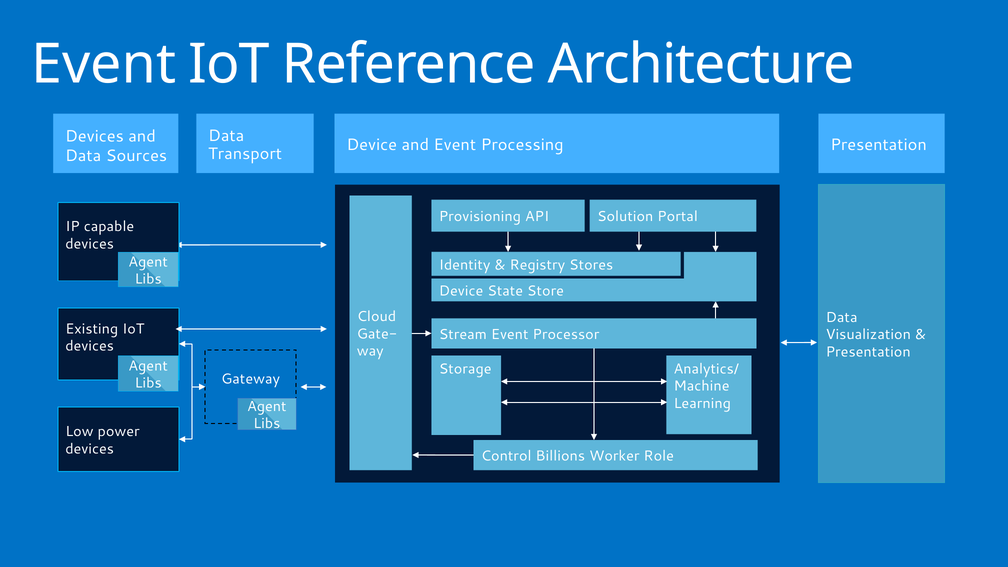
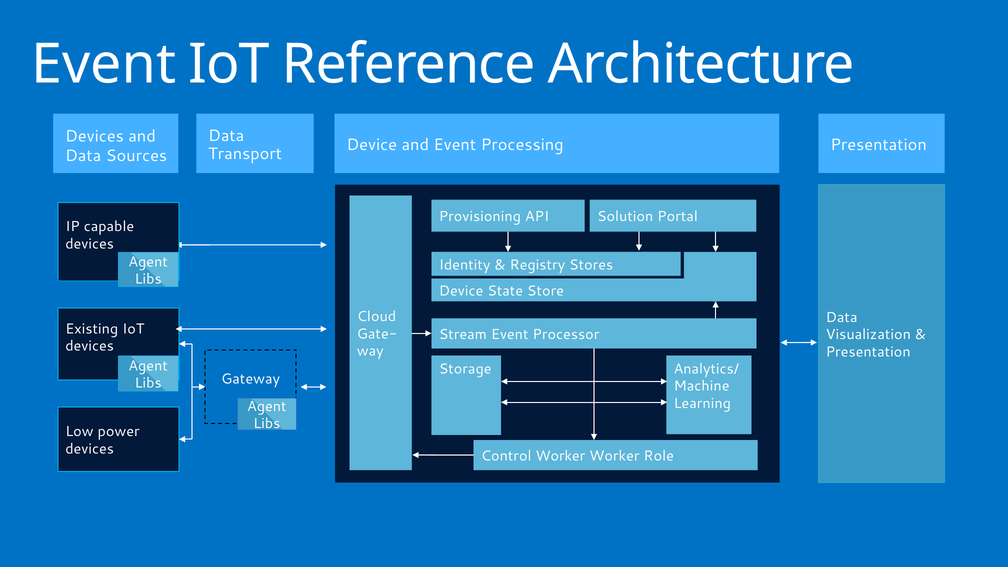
Control Billions: Billions -> Worker
